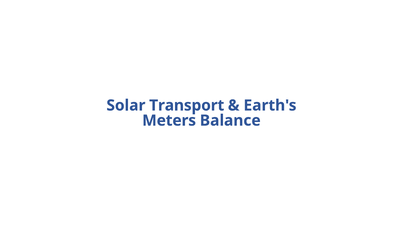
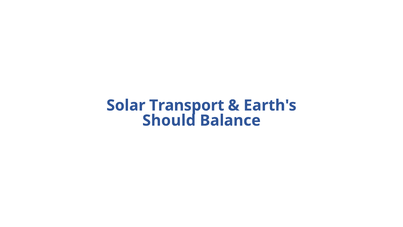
Meters: Meters -> Should
